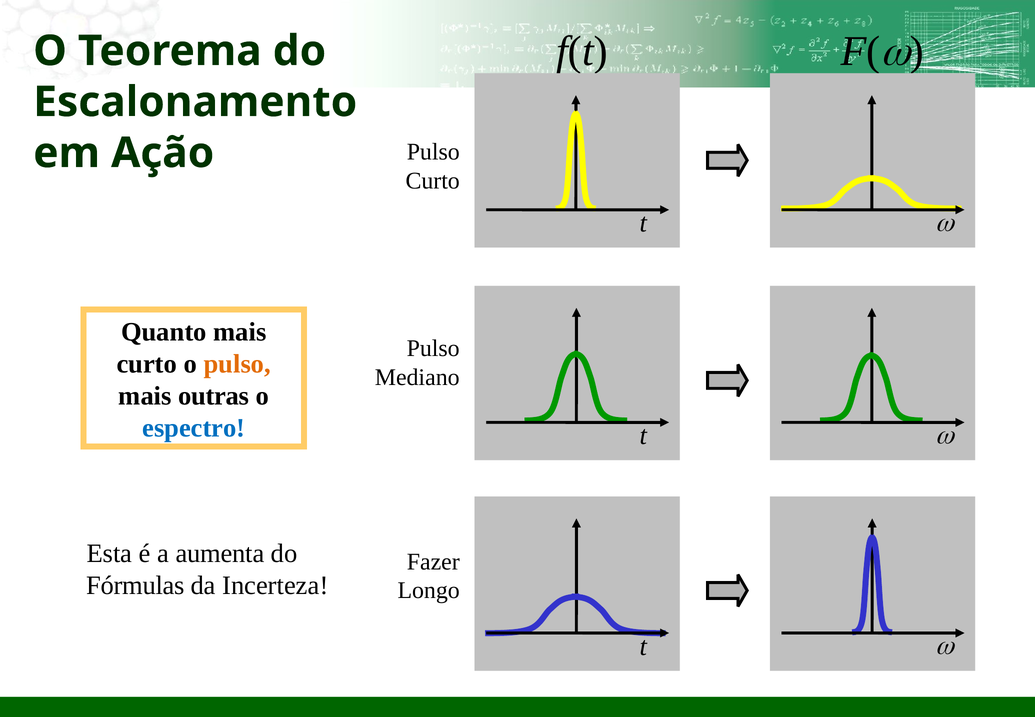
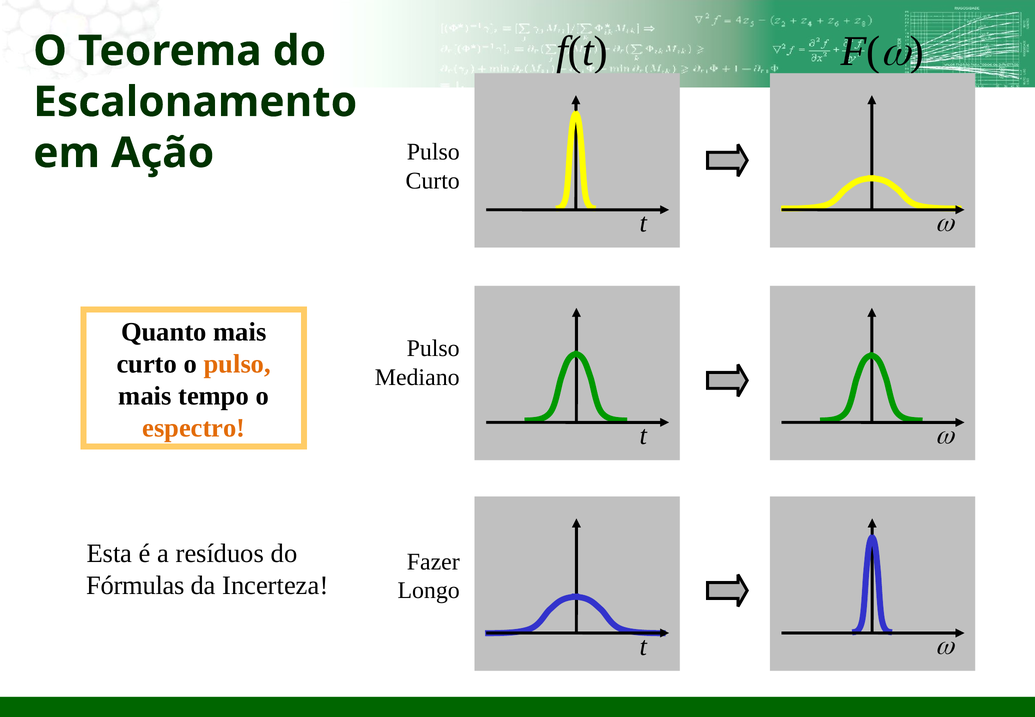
outras: outras -> tempo
espectro colour: blue -> orange
aumenta: aumenta -> resíduos
